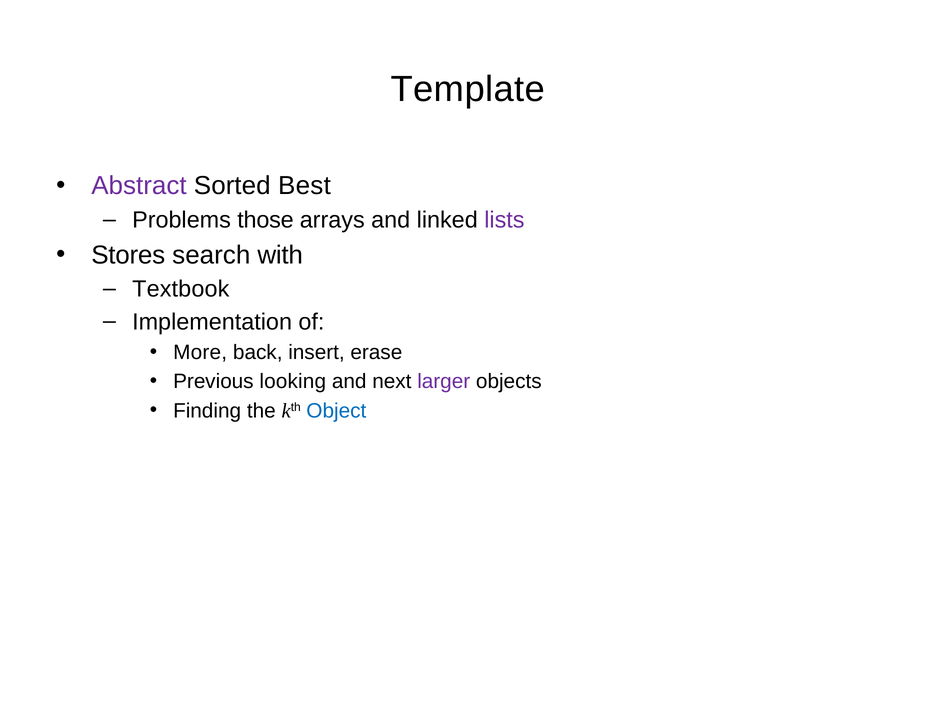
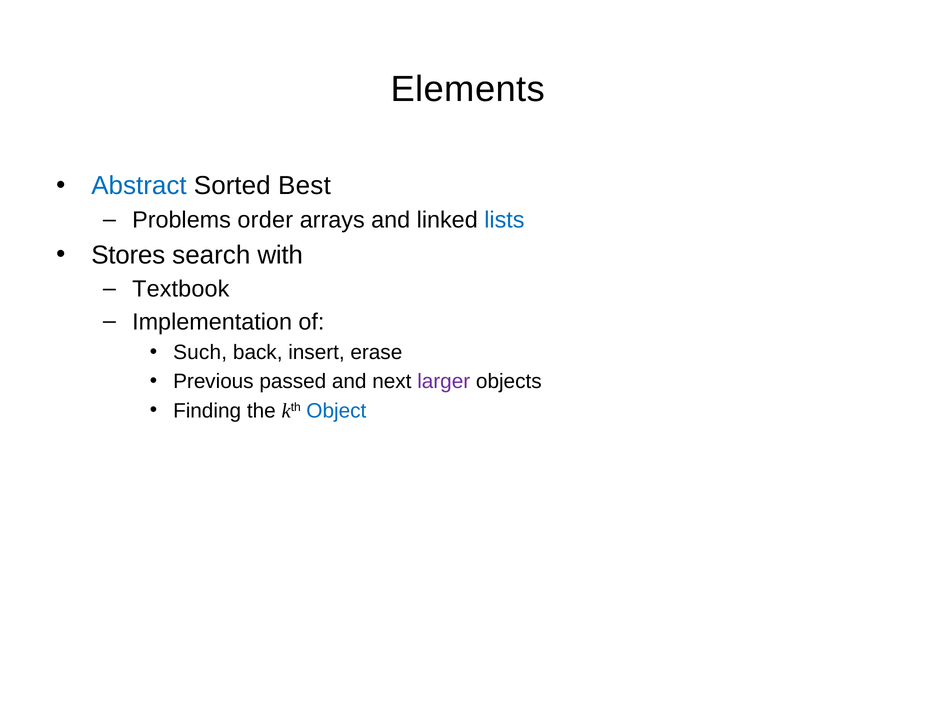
Template: Template -> Elements
Abstract colour: purple -> blue
those: those -> order
lists colour: purple -> blue
More: More -> Such
looking: looking -> passed
